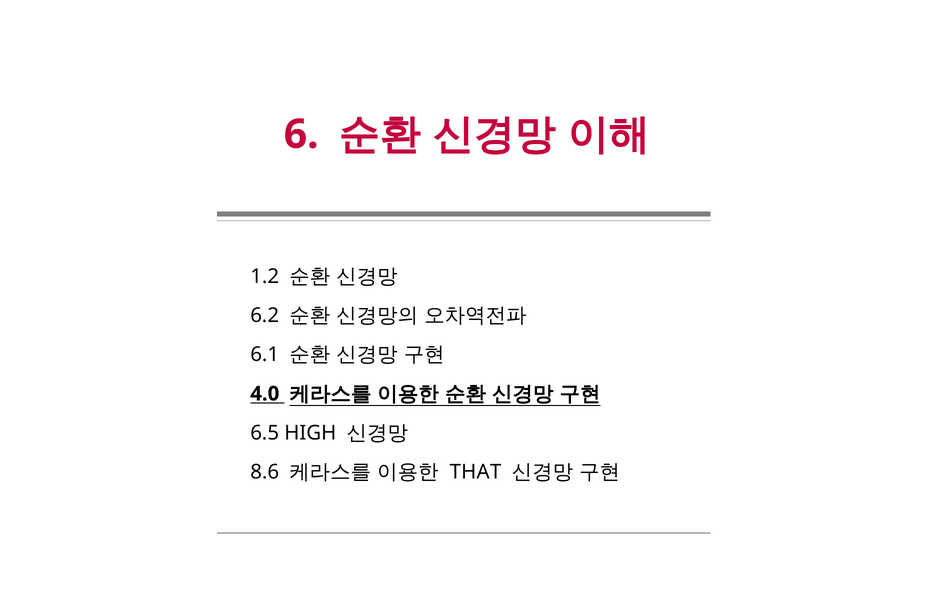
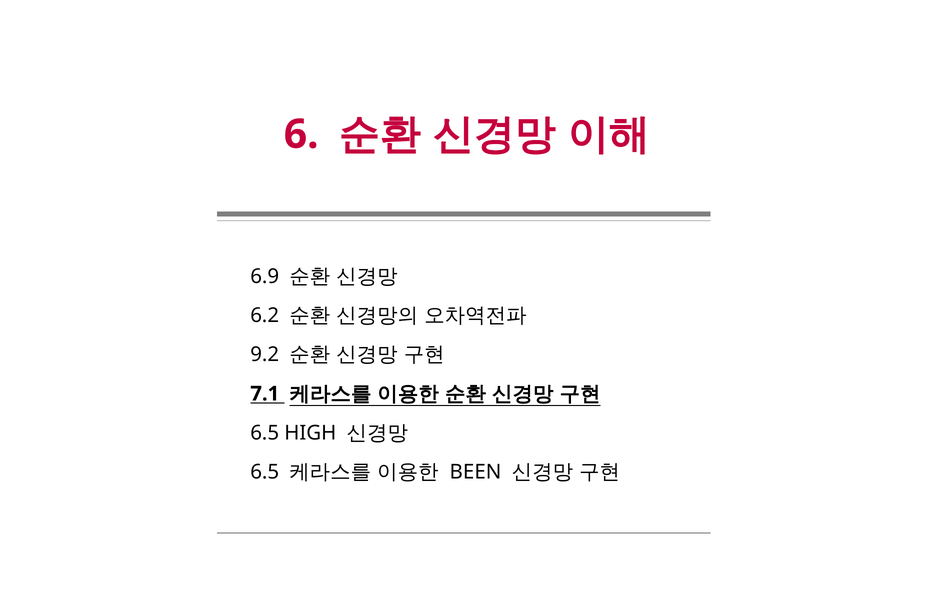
1.2: 1.2 -> 6.9
6.1: 6.1 -> 9.2
4.0: 4.0 -> 7.1
8.6 at (265, 472): 8.6 -> 6.5
THAT: THAT -> BEEN
